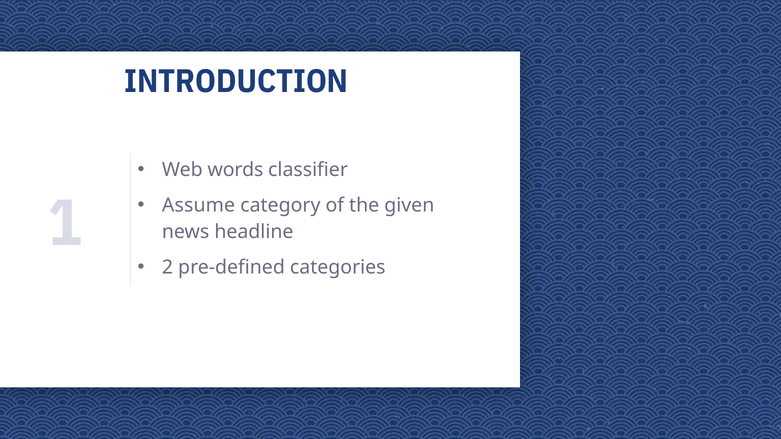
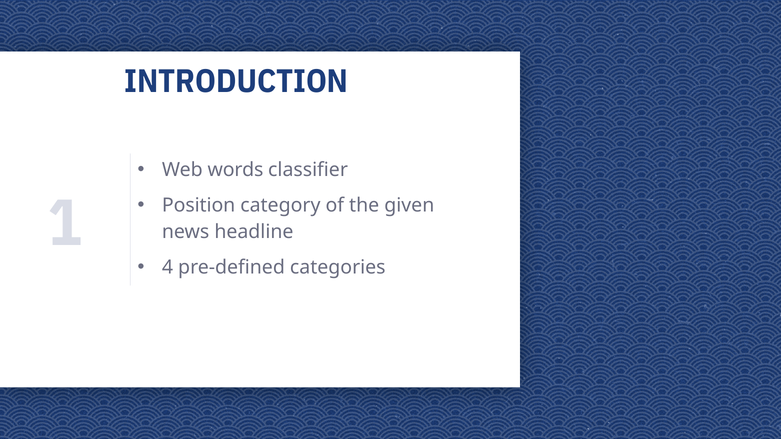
Assume: Assume -> Position
2: 2 -> 4
